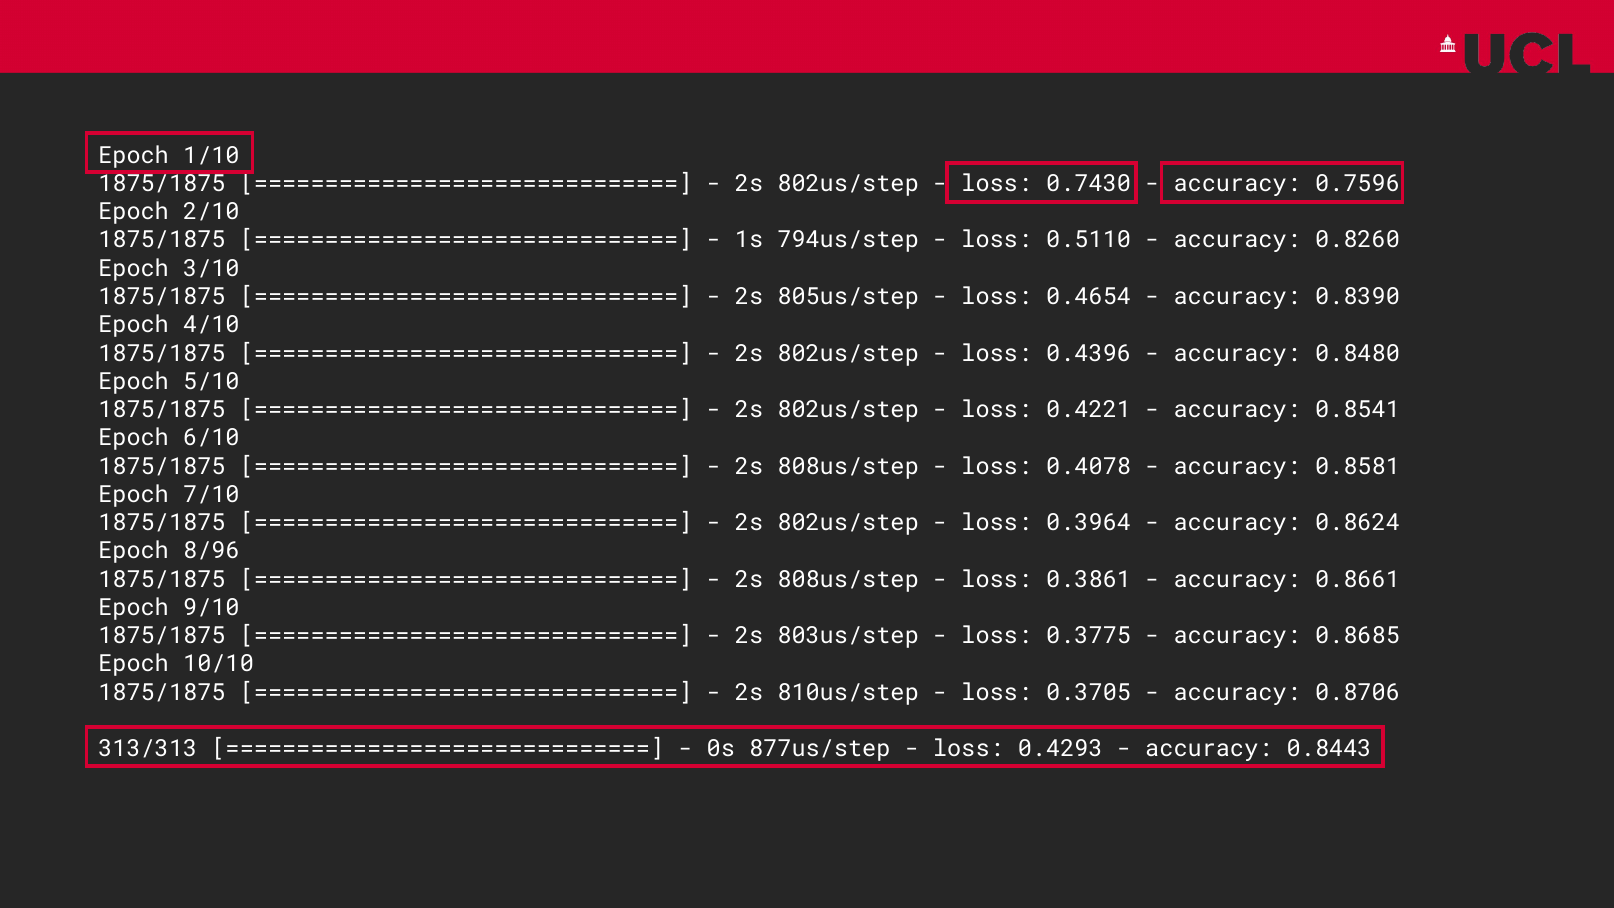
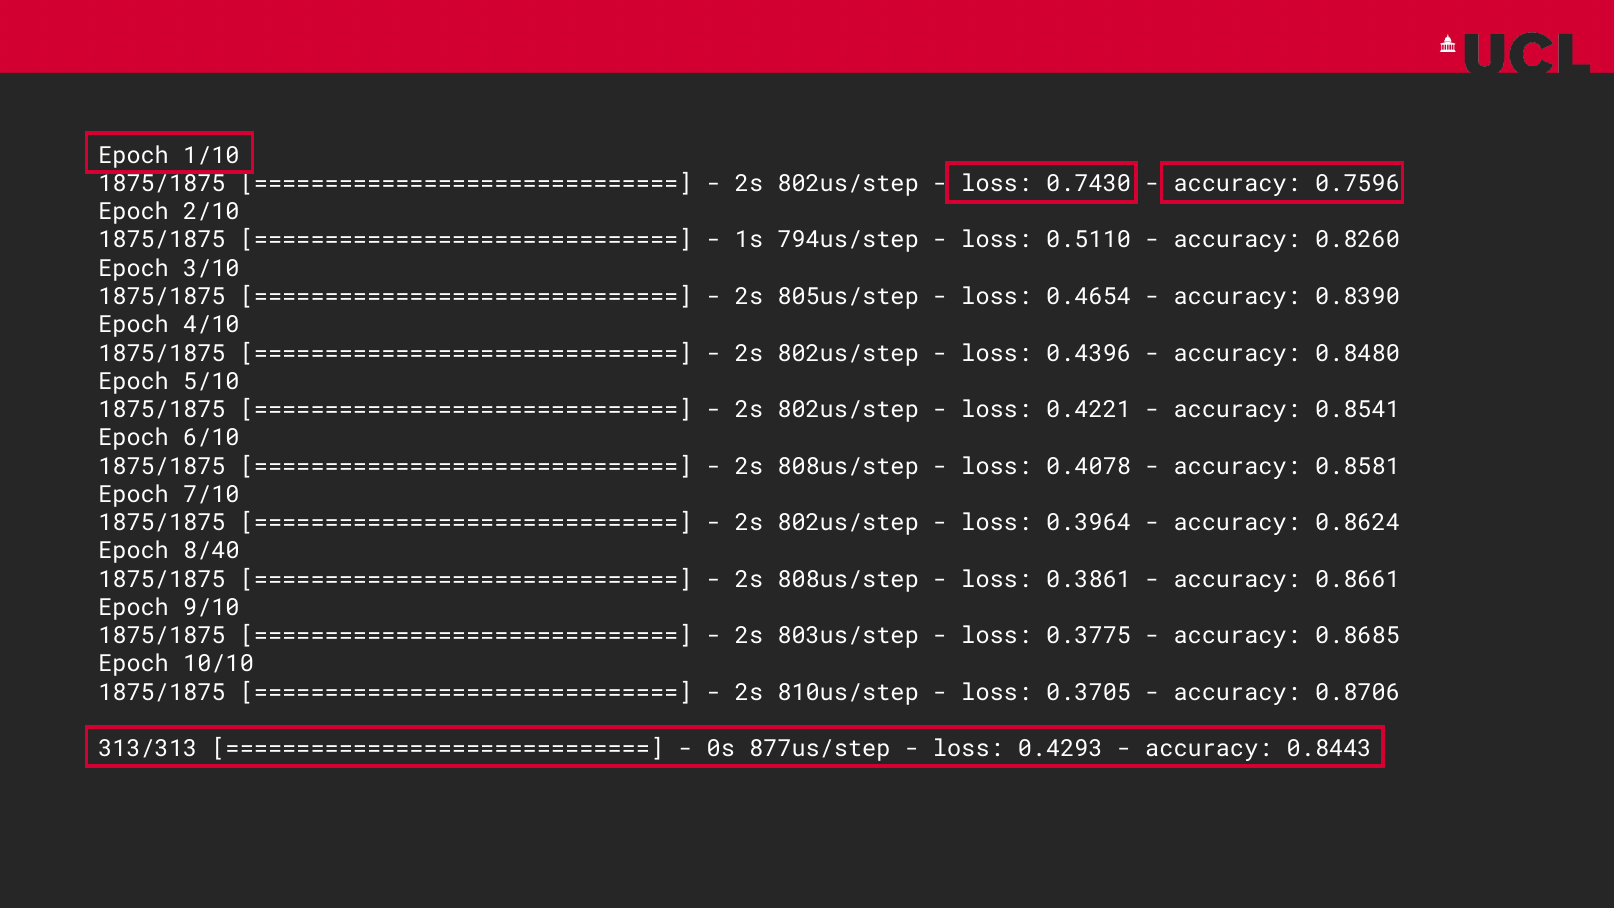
8/96: 8/96 -> 8/40
